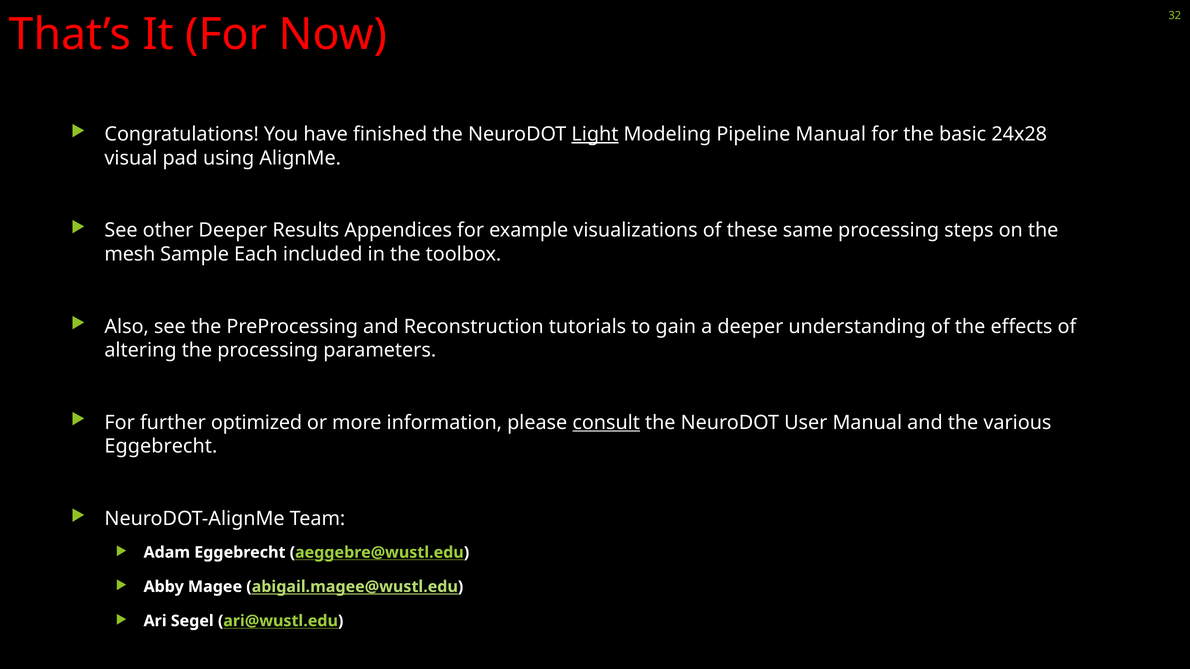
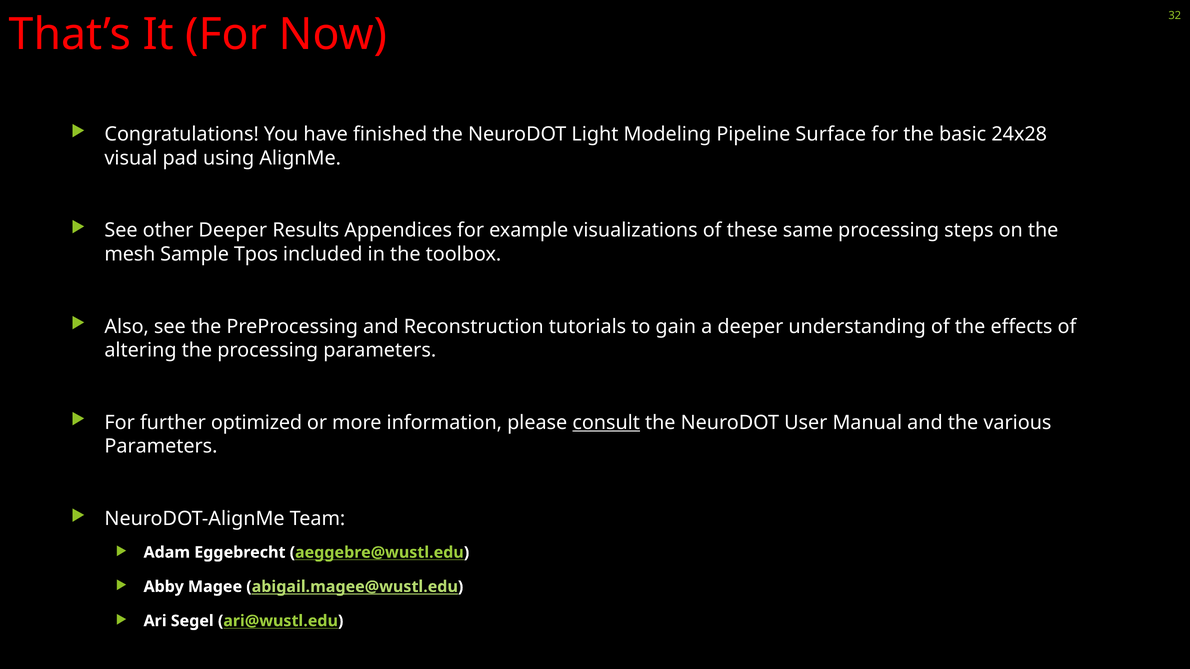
Light underline: present -> none
Pipeline Manual: Manual -> Surface
Each: Each -> Tpos
Eggebrecht at (161, 447): Eggebrecht -> Parameters
